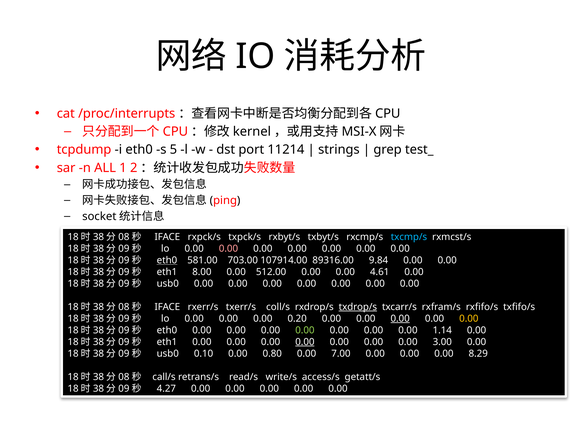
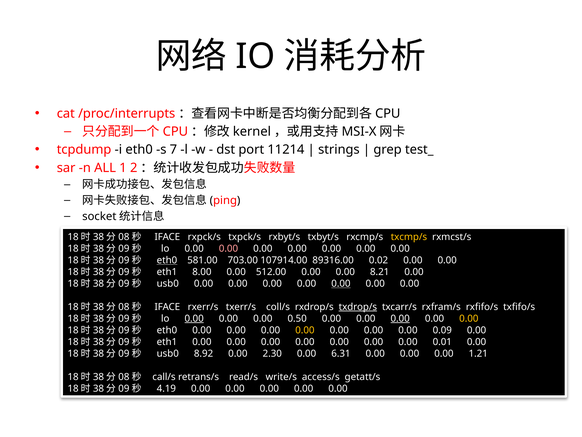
5: 5 -> 7
txcmp/s colour: light blue -> yellow
9.84: 9.84 -> 0.02
4.61: 4.61 -> 8.21
0.00 at (341, 283) underline: none -> present
0.00 at (194, 318) underline: none -> present
0.20: 0.20 -> 0.50
0.00 at (305, 330) colour: light green -> yellow
1.14: 1.14 -> 0.09
0.00 at (305, 342) underline: present -> none
3.00: 3.00 -> 0.01
0.10: 0.10 -> 8.92
0.80: 0.80 -> 2.30
7.00: 7.00 -> 6.31
8.29: 8.29 -> 1.21
4.27: 4.27 -> 4.19
